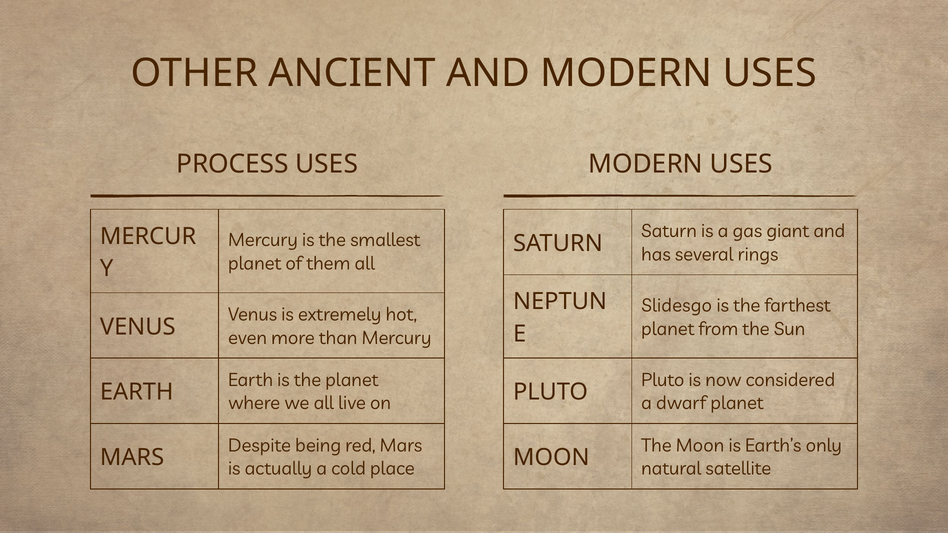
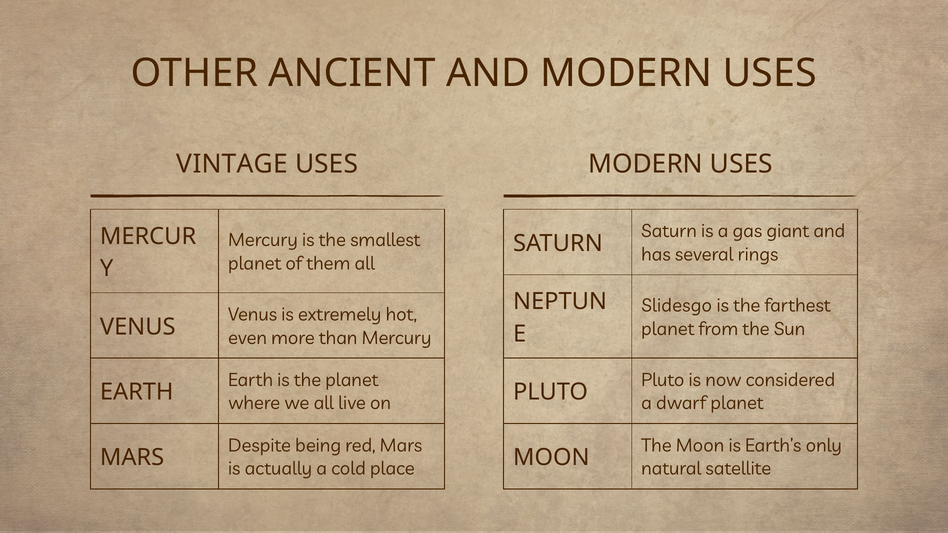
PROCESS: PROCESS -> VINTAGE
